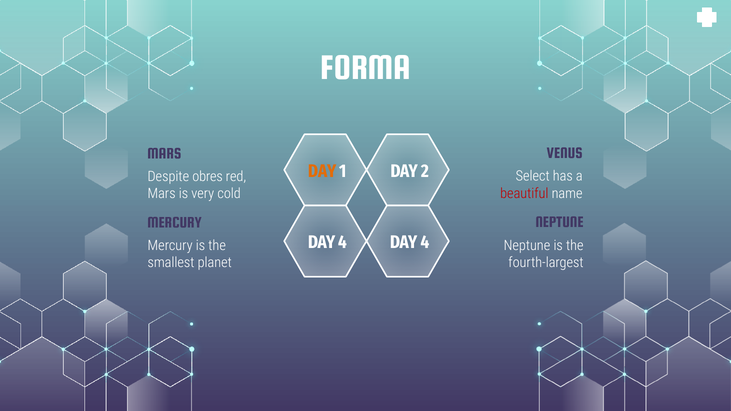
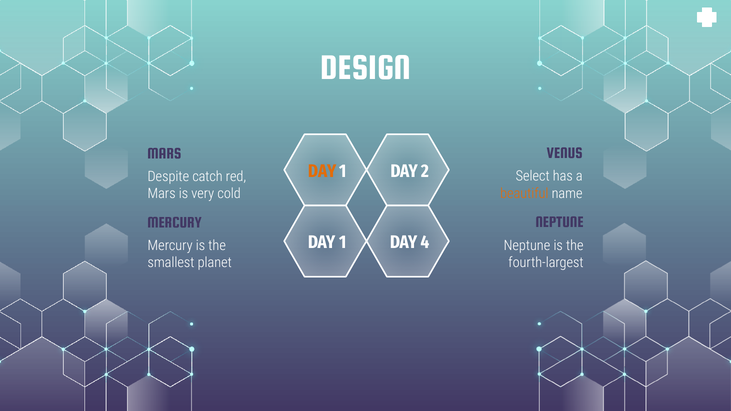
FORMA: FORMA -> DESIGN
obres: obres -> catch
beautiful colour: red -> orange
4 at (343, 242): 4 -> 1
